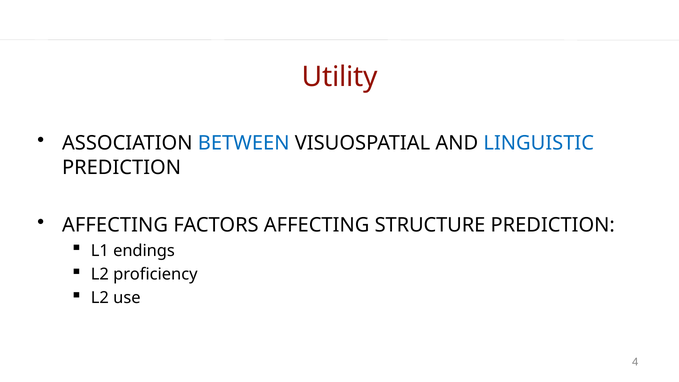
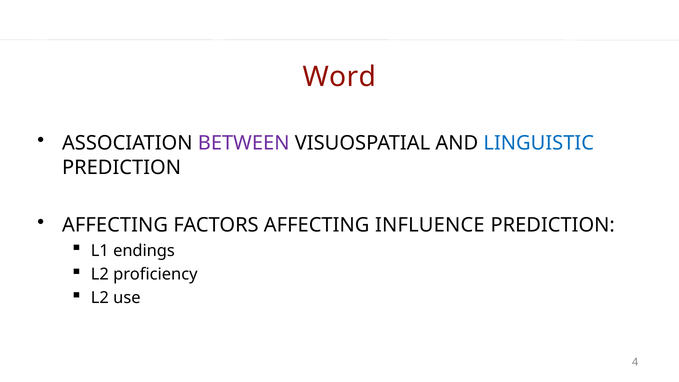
Utility: Utility -> Word
BETWEEN colour: blue -> purple
STRUCTURE: STRUCTURE -> INFLUENCE
